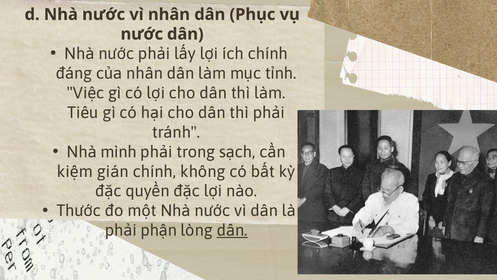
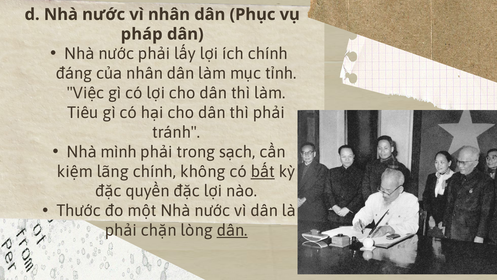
nước at (142, 34): nước -> pháp
gián: gián -> lãng
bất underline: none -> present
phận: phận -> chặn
